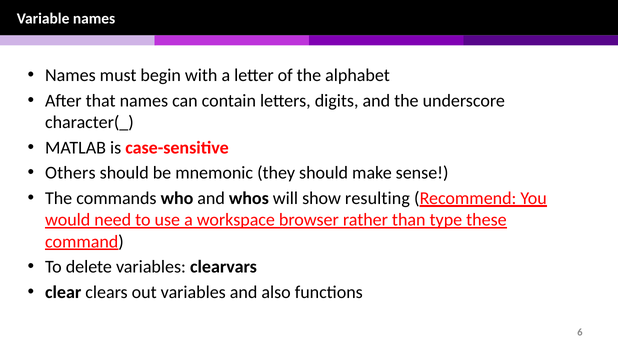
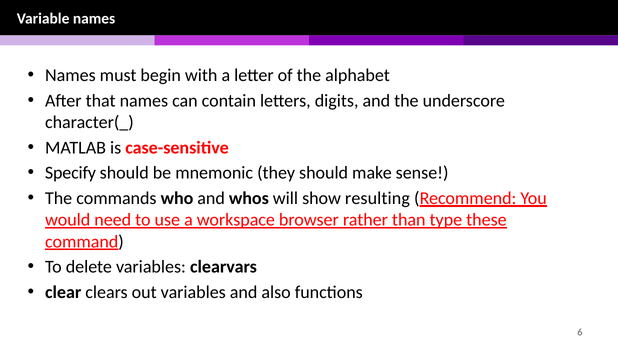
Others: Others -> Specify
